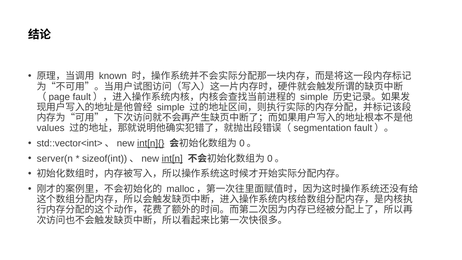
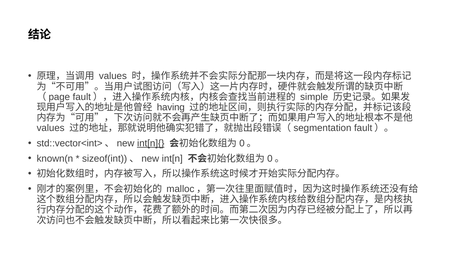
known at (113, 76): known -> values
simple at (171, 107): simple -> having
server(n: server(n -> known(n
int[n underline: present -> none
